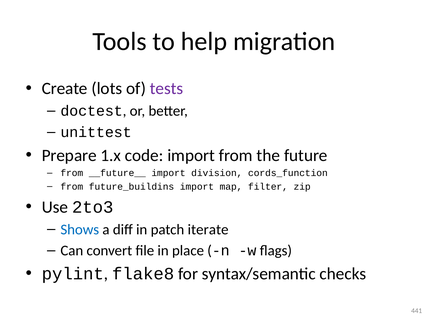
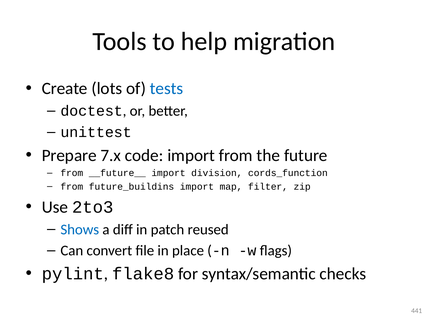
tests colour: purple -> blue
1.x: 1.x -> 7.x
iterate: iterate -> reused
